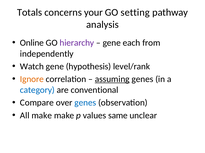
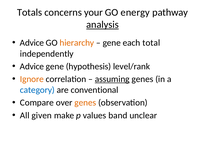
setting: setting -> energy
analysis underline: none -> present
Online at (32, 43): Online -> Advice
hierarchy colour: purple -> orange
from: from -> total
Watch at (32, 67): Watch -> Advice
genes at (85, 103) colour: blue -> orange
All make: make -> given
same: same -> band
